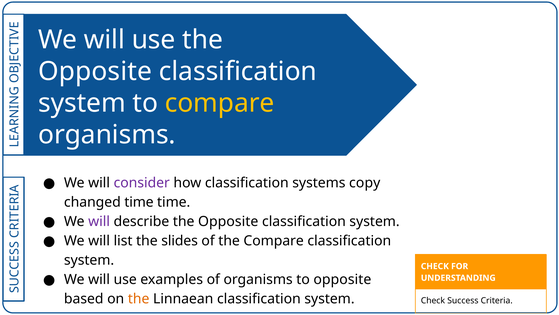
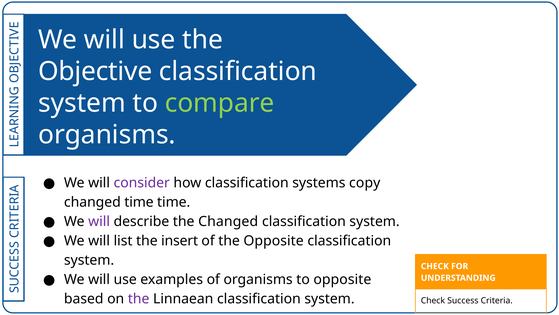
Opposite at (95, 71): Opposite -> Objective
compare at (220, 103) colour: yellow -> light green
describe the Opposite: Opposite -> Changed
slides: slides -> insert
the Compare: Compare -> Opposite
the at (139, 298) colour: orange -> purple
